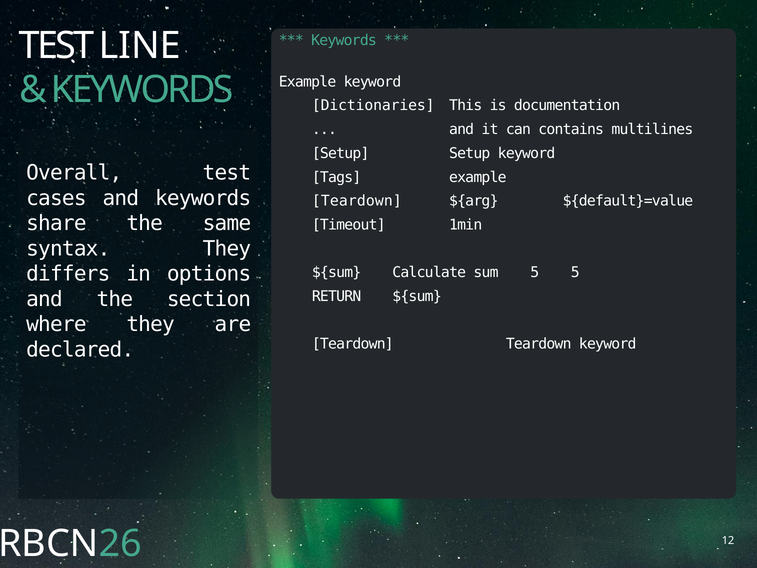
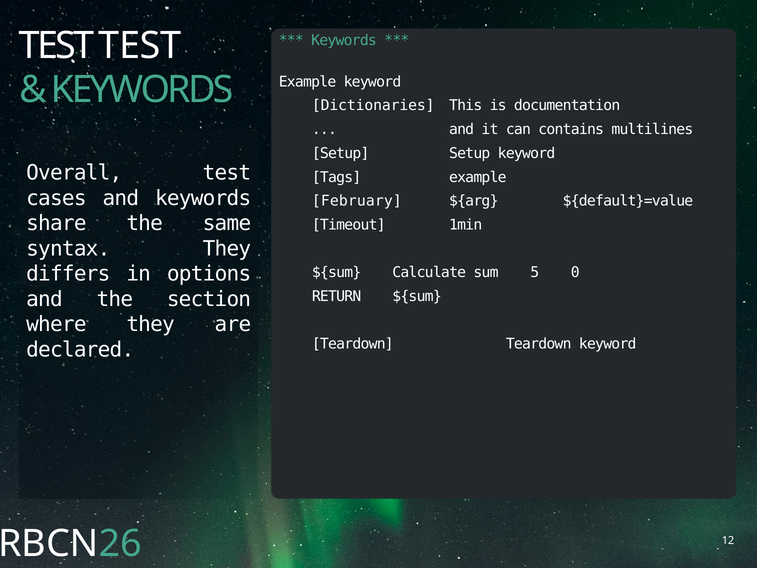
TEST LINE: LINE -> TEST
Teardown at (357, 201): Teardown -> February
5 5: 5 -> 0
